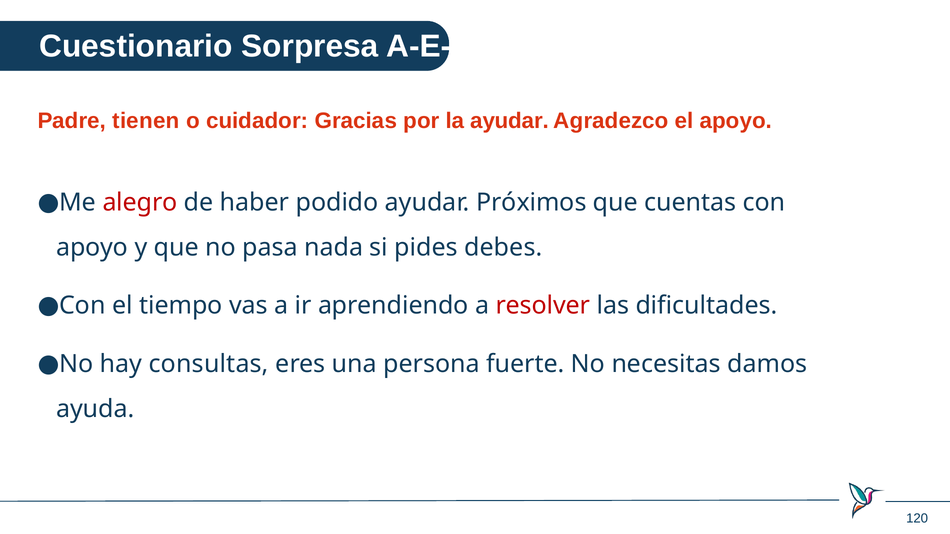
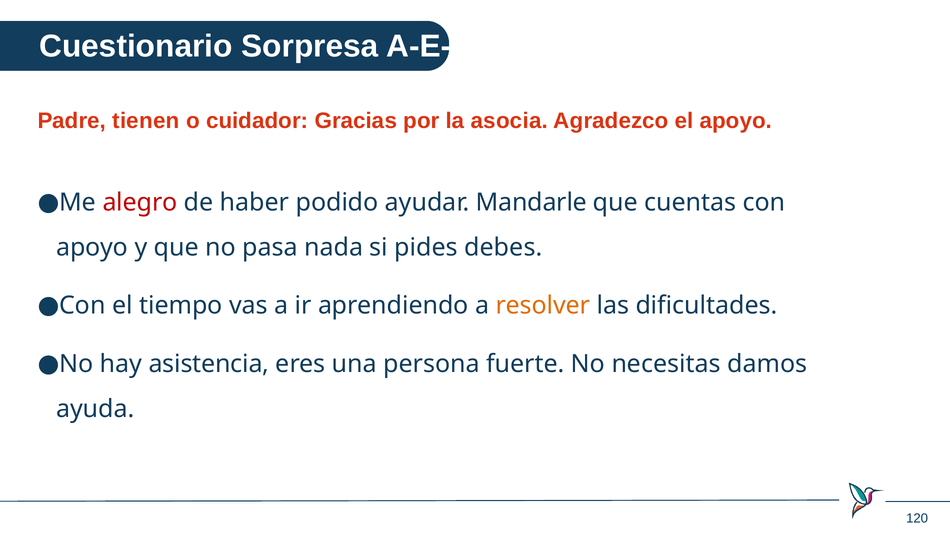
la ayudar: ayudar -> asocia
Próximos: Próximos -> Mandarle
resolver colour: red -> orange
consultas: consultas -> asistencia
